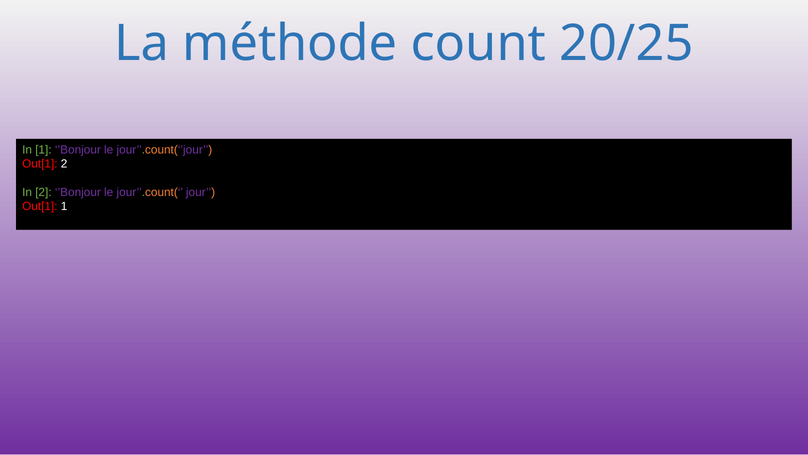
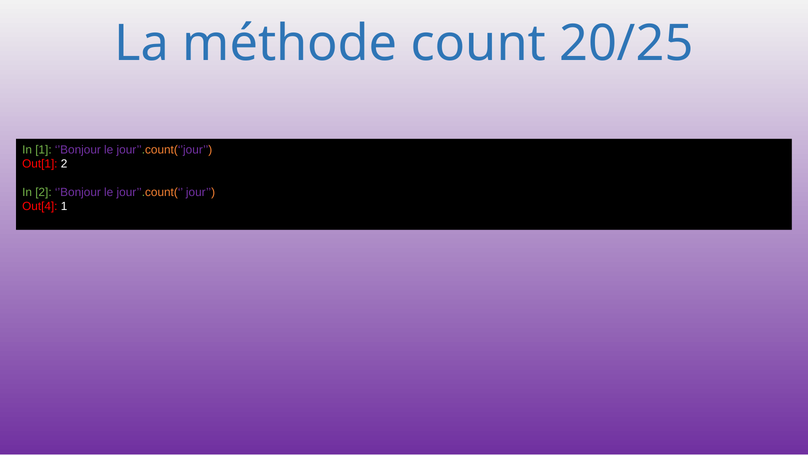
Out[1 at (40, 206): Out[1 -> Out[4
